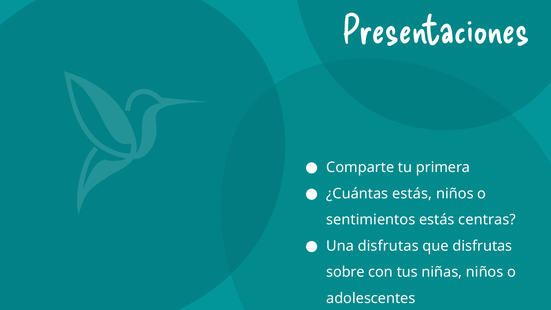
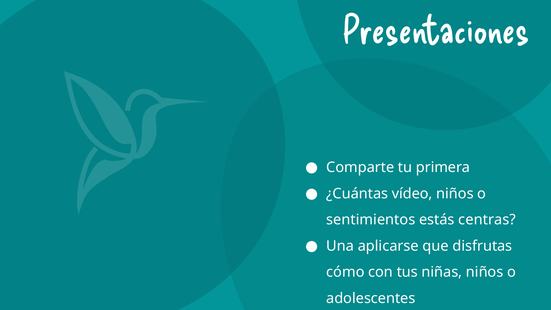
¿Cuántas estás: estás -> vídeo
Una disfrutas: disfrutas -> aplicarse
sobre: sobre -> cómo
